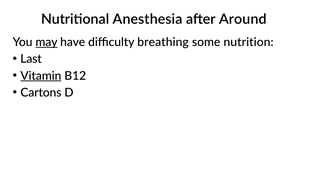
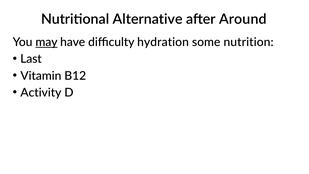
Anesthesia: Anesthesia -> Alternative
breathing: breathing -> hydration
Vitamin underline: present -> none
Cartons: Cartons -> Activity
